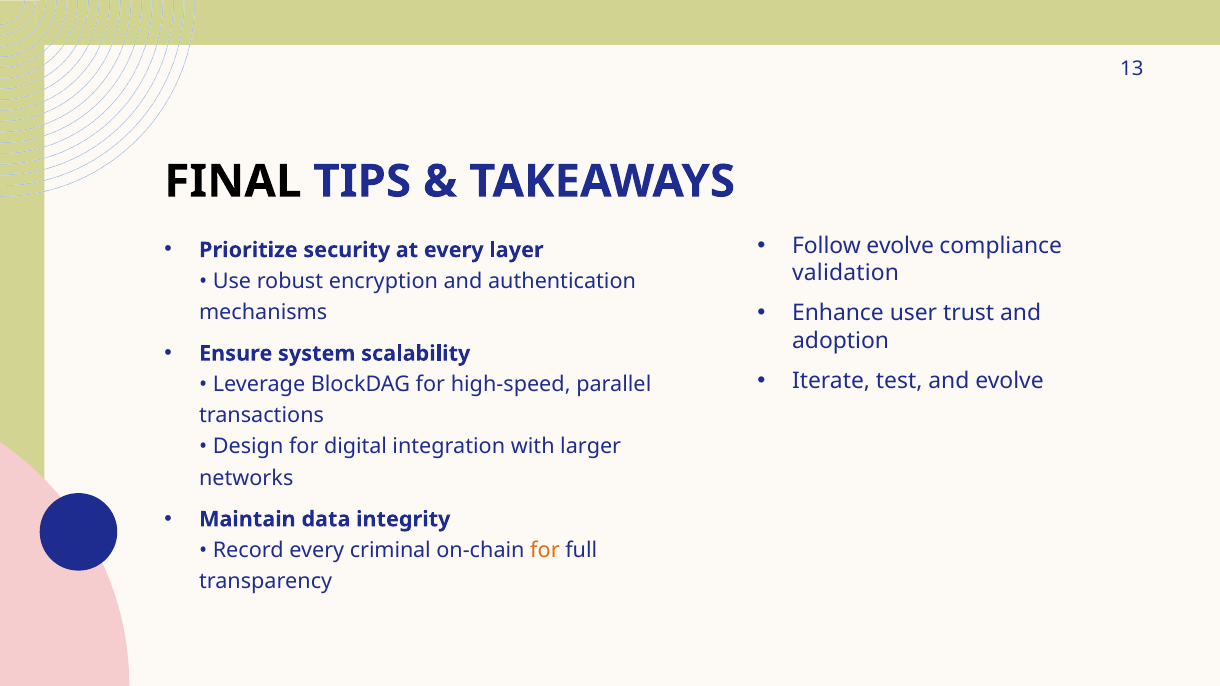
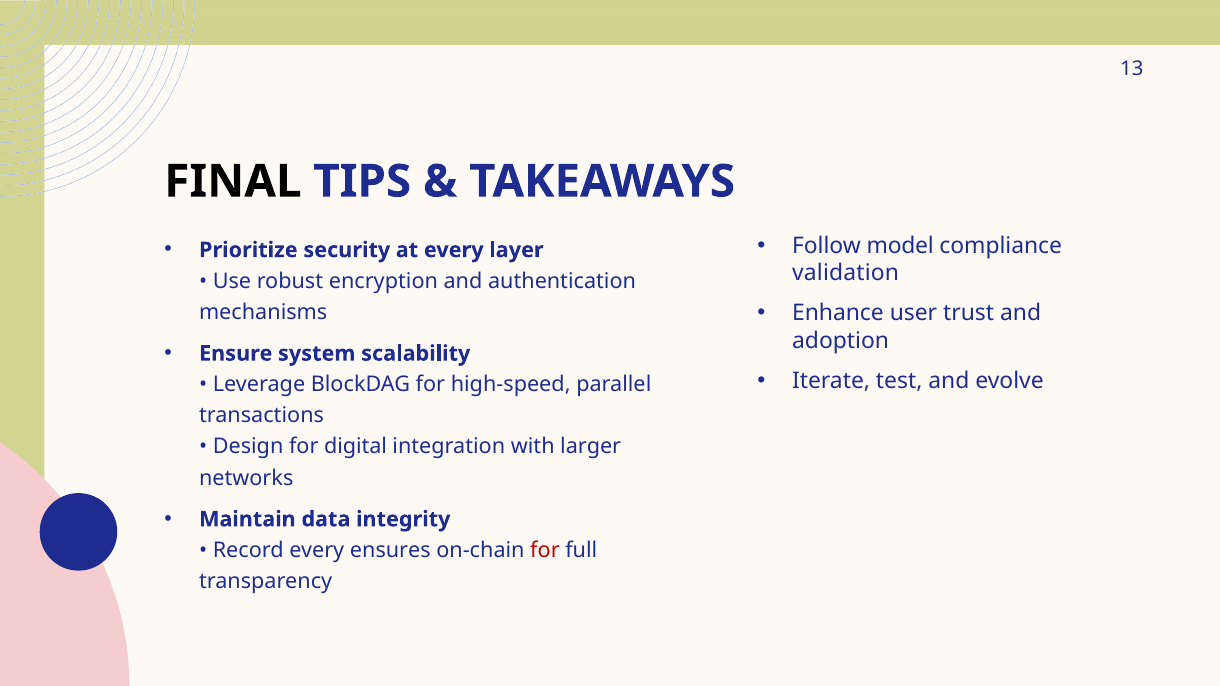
Follow evolve: evolve -> model
criminal: criminal -> ensures
for at (545, 551) colour: orange -> red
